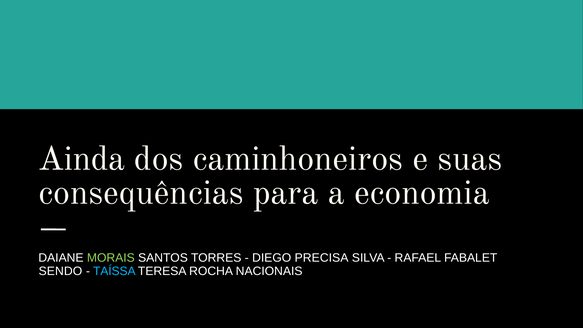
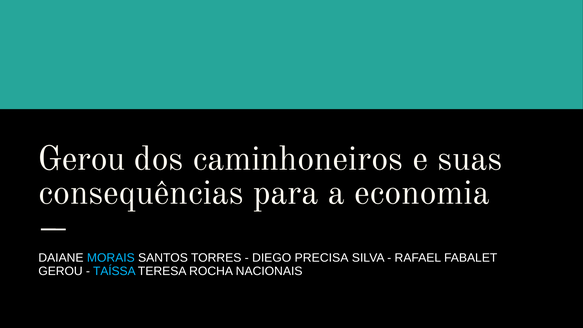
Ainda at (82, 159): Ainda -> Gerou
MORAIS colour: light green -> light blue
SENDO at (60, 271): SENDO -> GEROU
